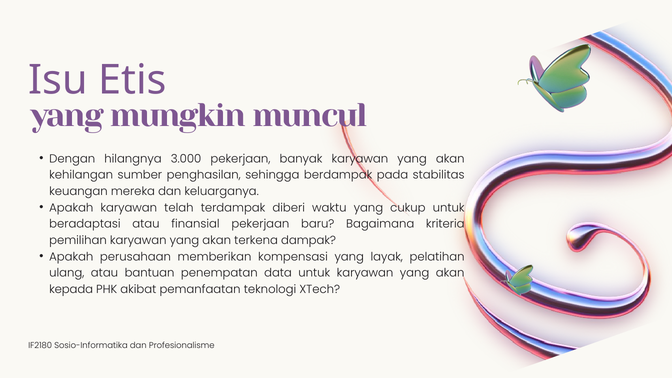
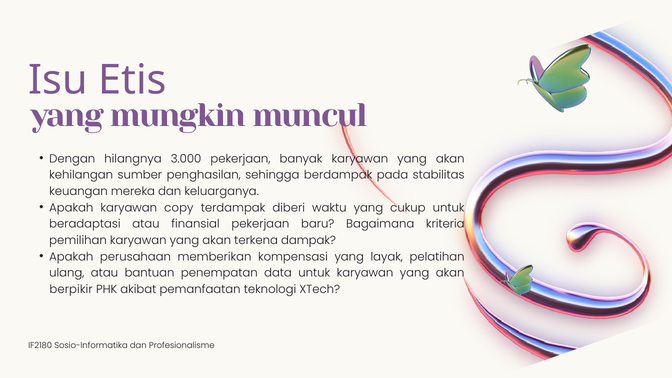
telah: telah -> copy
kepada: kepada -> berpikir
